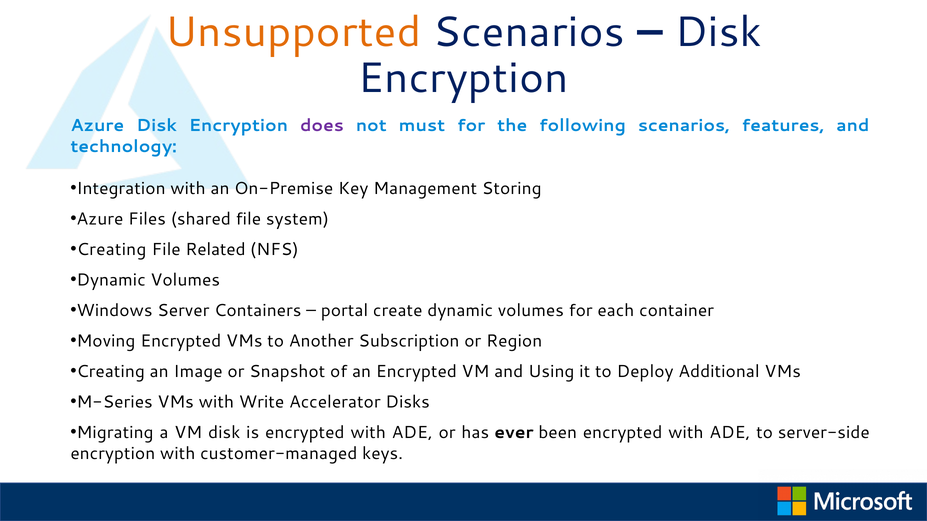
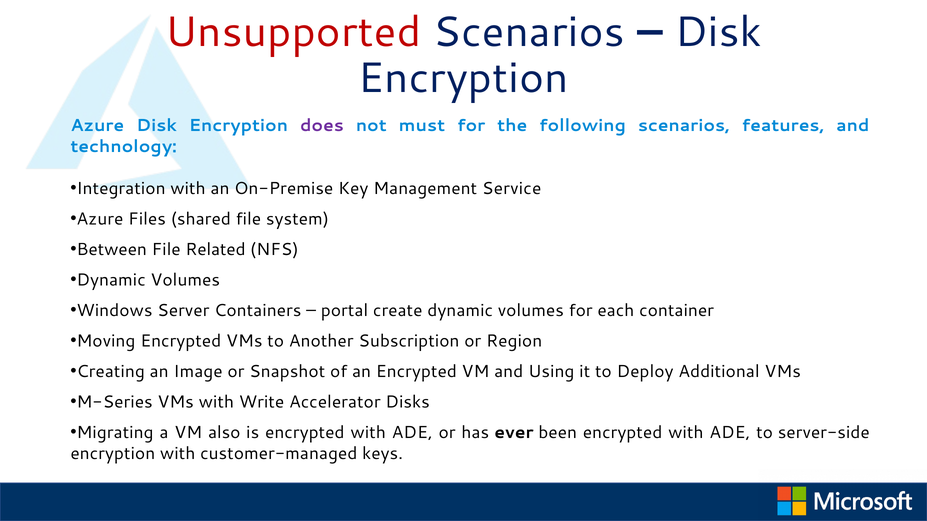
Unsupported colour: orange -> red
Storing: Storing -> Service
Creating at (112, 250): Creating -> Between
VM disk: disk -> also
